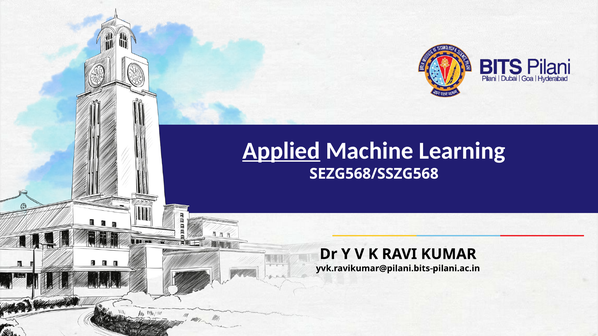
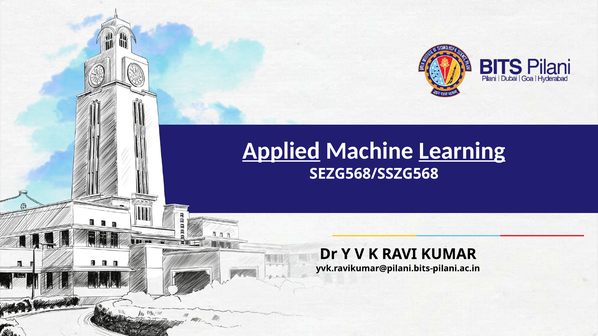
Learning underline: none -> present
